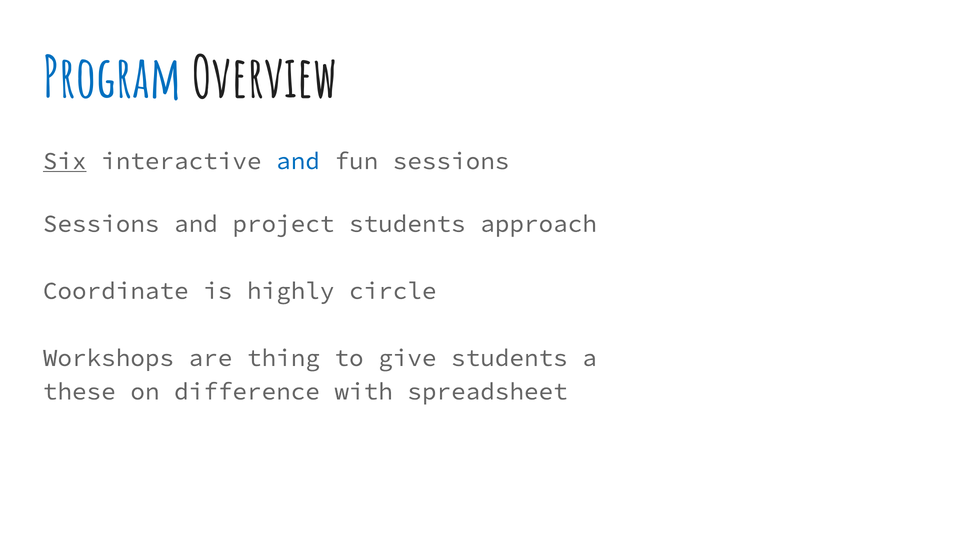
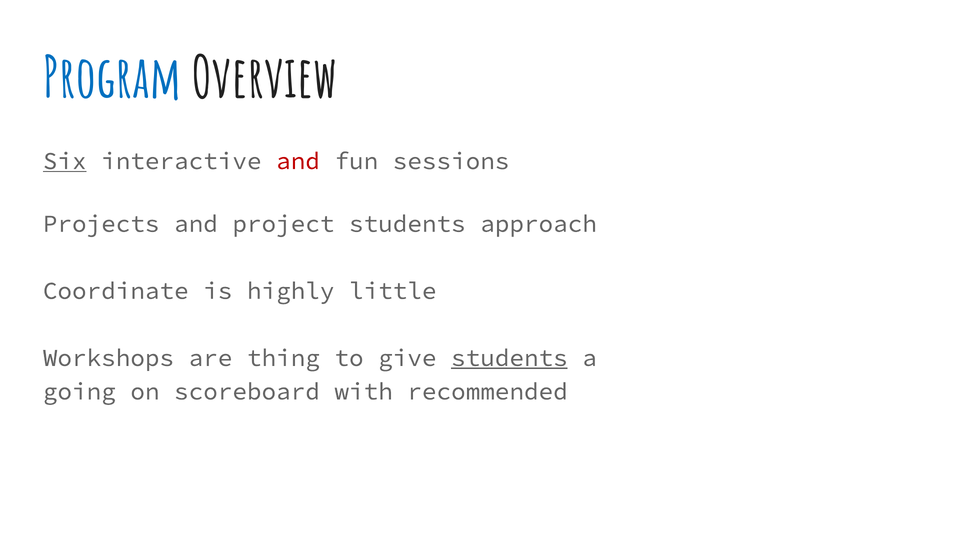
and at (298, 161) colour: blue -> red
Sessions at (101, 224): Sessions -> Projects
circle: circle -> little
students at (509, 358) underline: none -> present
these: these -> going
difference: difference -> scoreboard
spreadsheet: spreadsheet -> recommended
